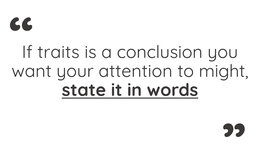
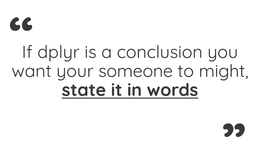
traits: traits -> dplyr
attention: attention -> someone
